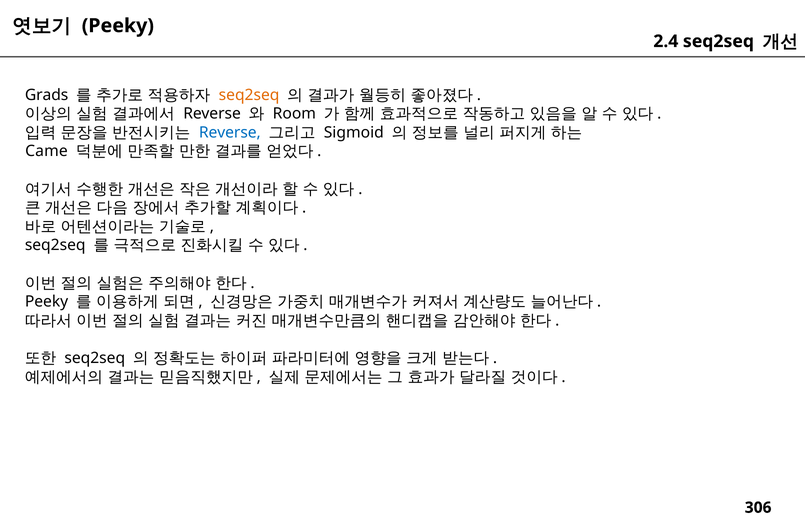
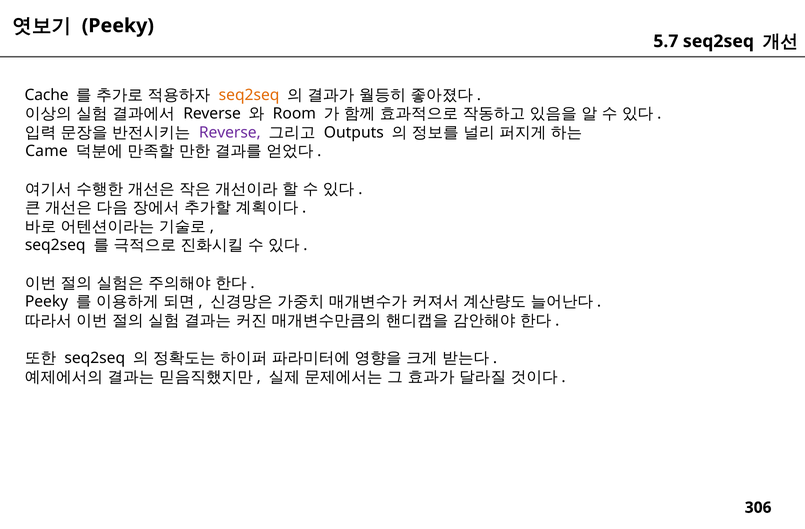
2.4: 2.4 -> 5.7
Grads: Grads -> Cache
Reverse at (230, 132) colour: blue -> purple
Sigmoid: Sigmoid -> Outputs
